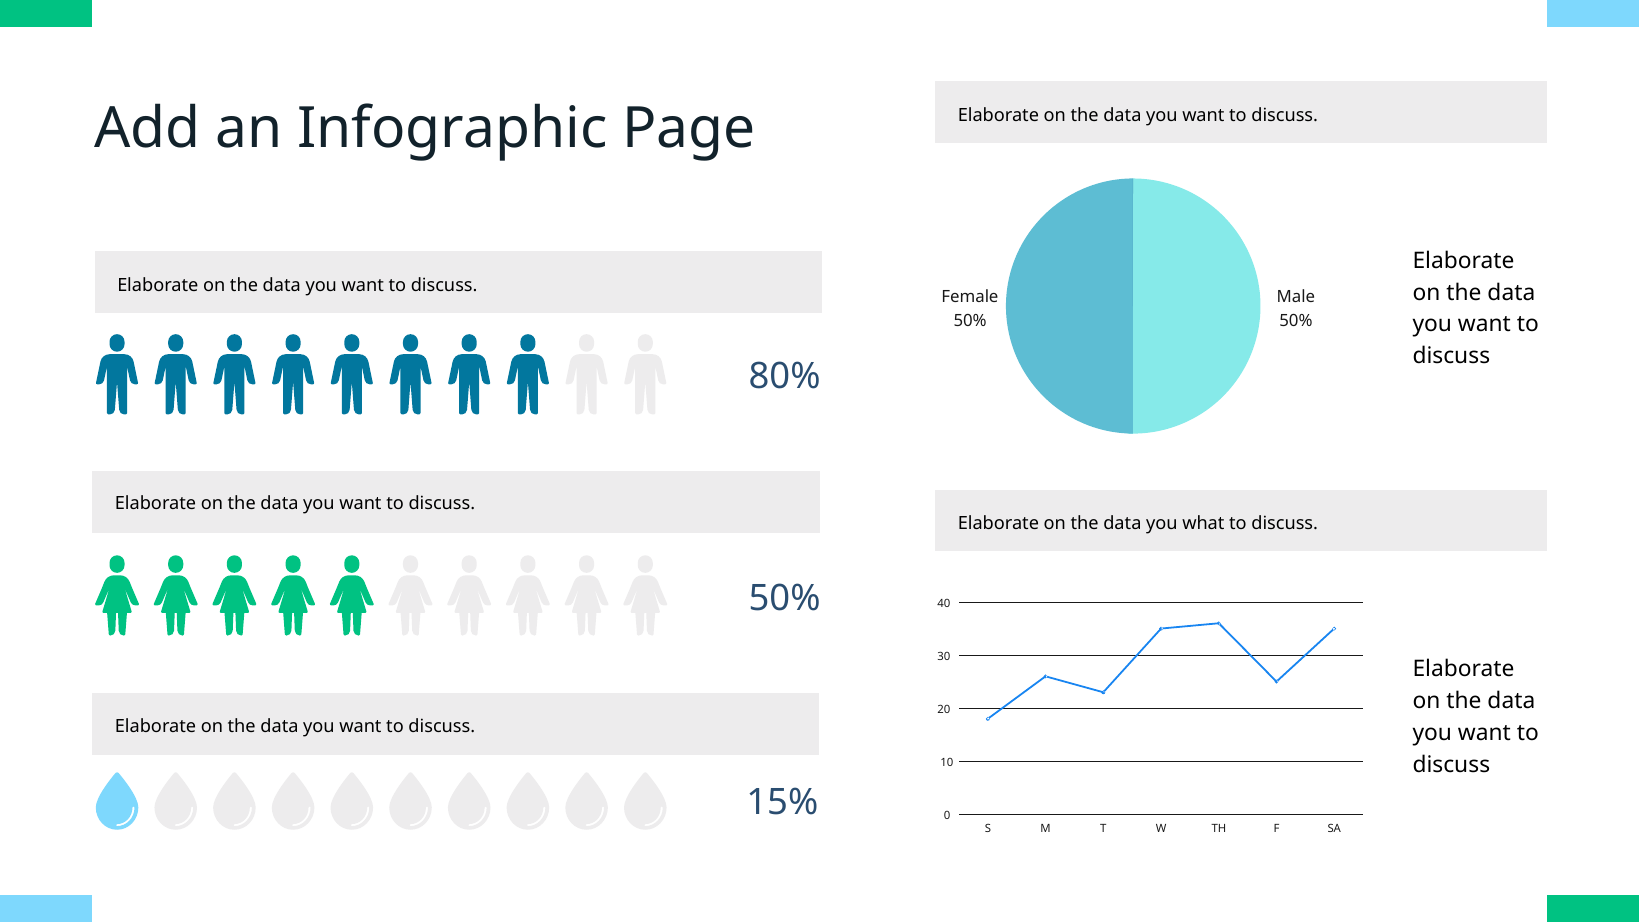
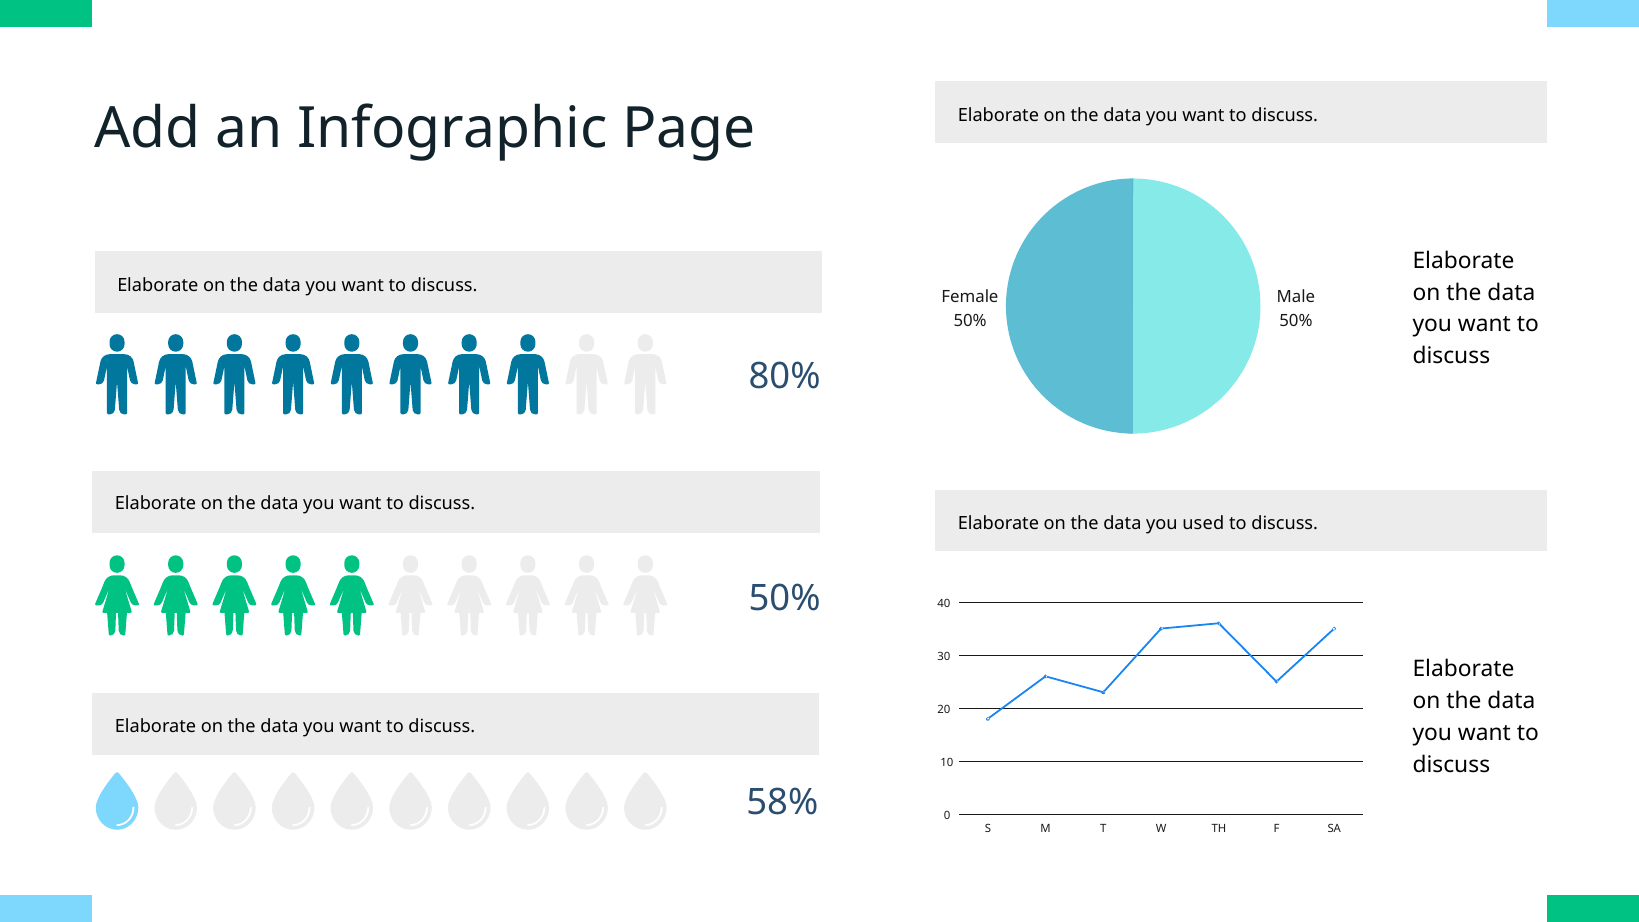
what: what -> used
15%: 15% -> 58%
